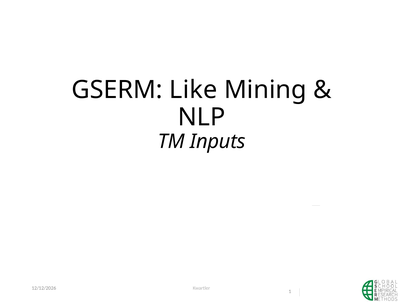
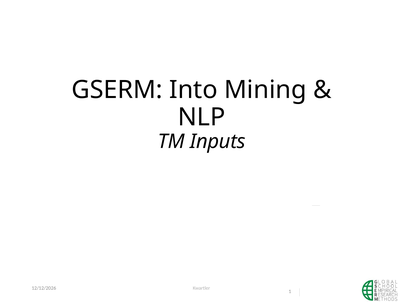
Like: Like -> Into
